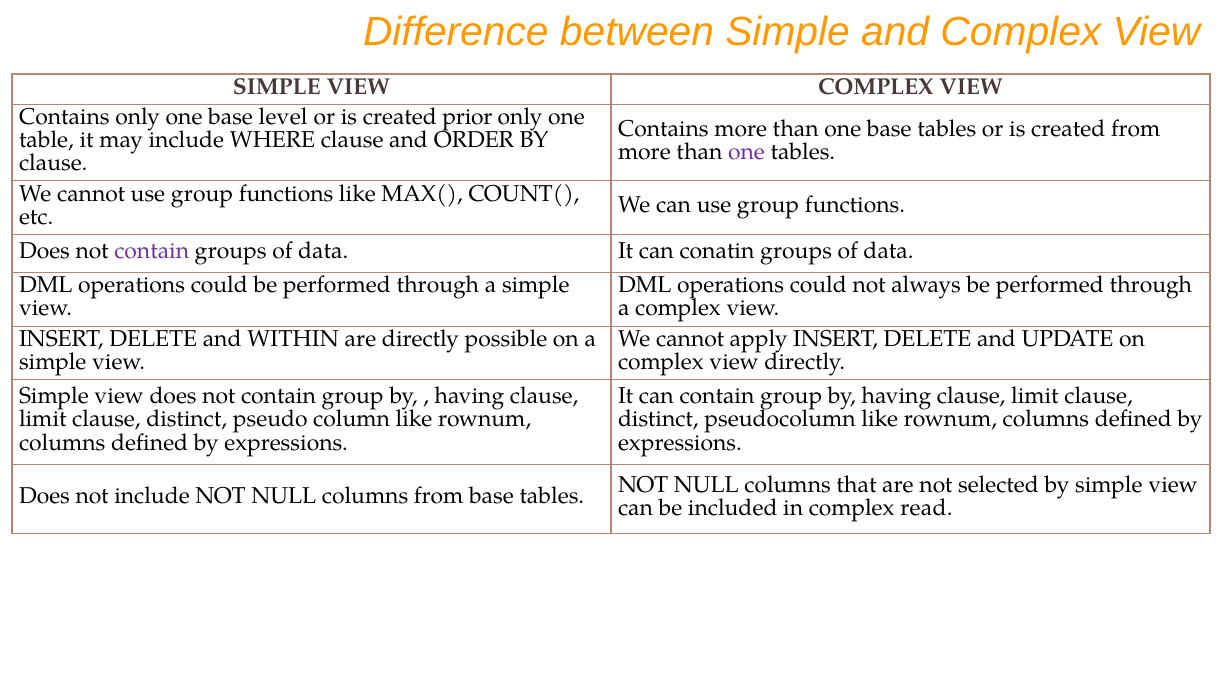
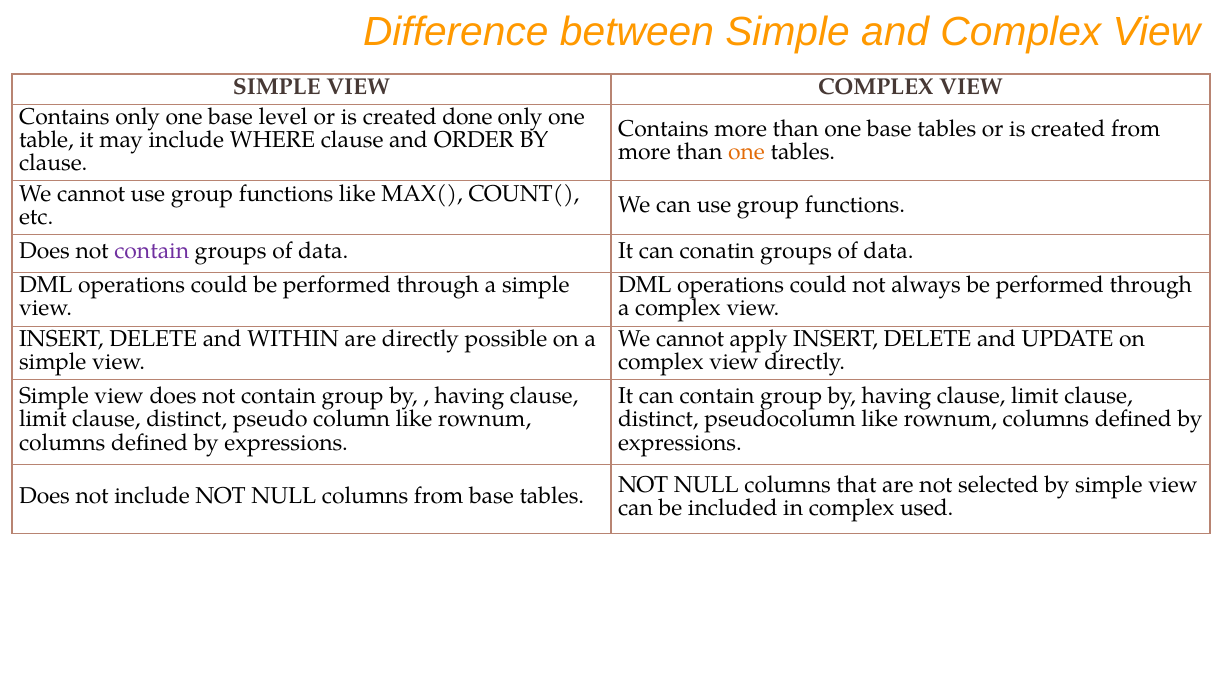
prior: prior -> done
one at (747, 152) colour: purple -> orange
read: read -> used
